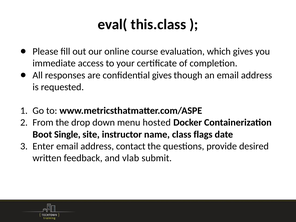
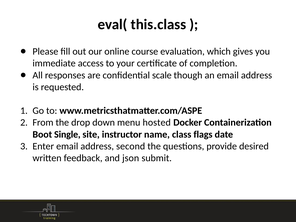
confidential gives: gives -> scale
contact: contact -> second
vlab: vlab -> json
